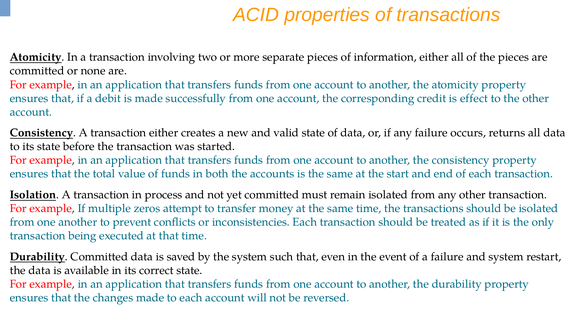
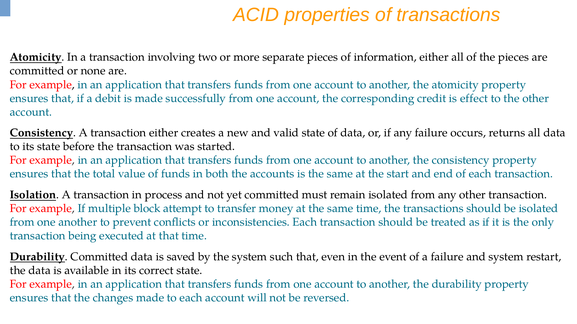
zeros: zeros -> block
